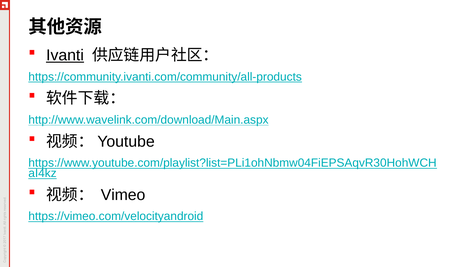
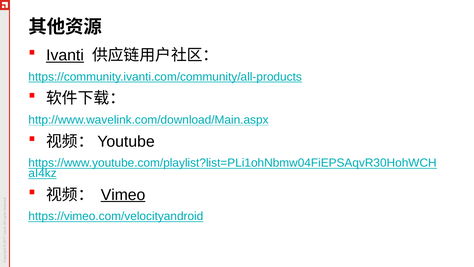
Vimeo underline: none -> present
